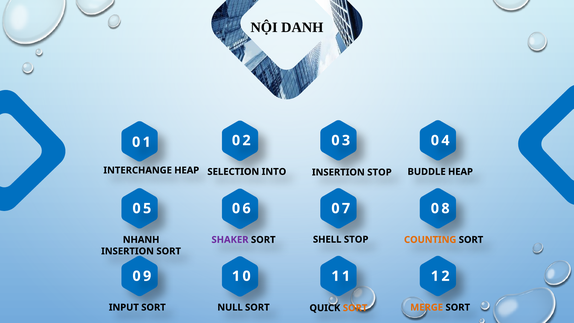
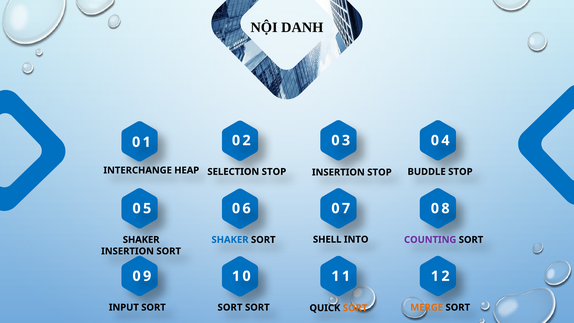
SELECTION INTO: INTO -> STOP
BUDDLE HEAP: HEAP -> STOP
SHELL STOP: STOP -> INTO
NHANH at (141, 240): NHANH -> SHAKER
SHAKER at (230, 240) colour: purple -> blue
COUNTING colour: orange -> purple
NULL at (230, 307): NULL -> SORT
